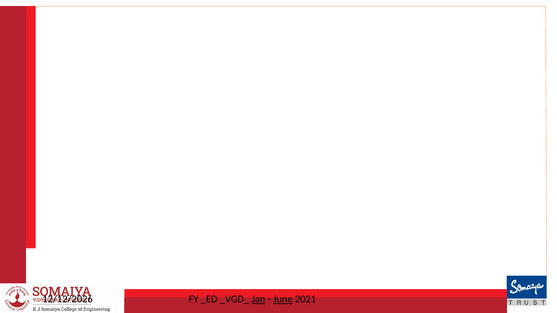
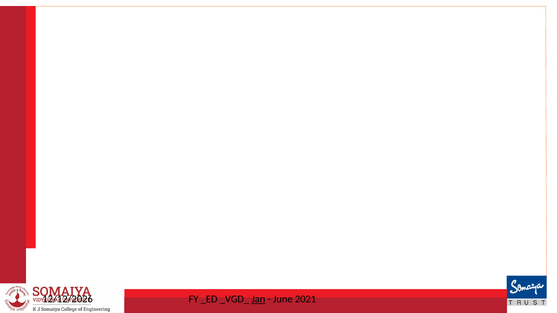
June underline: present -> none
